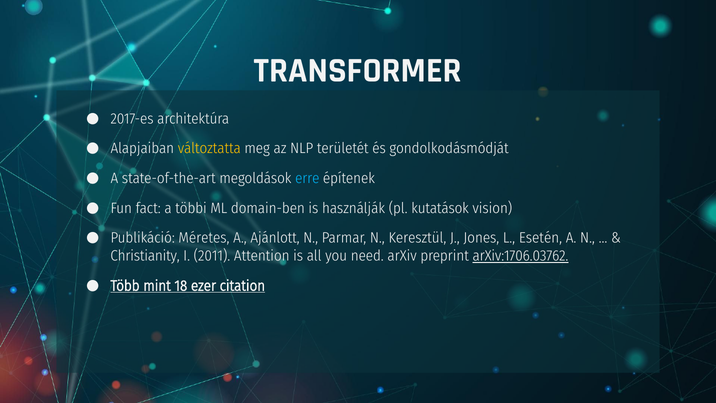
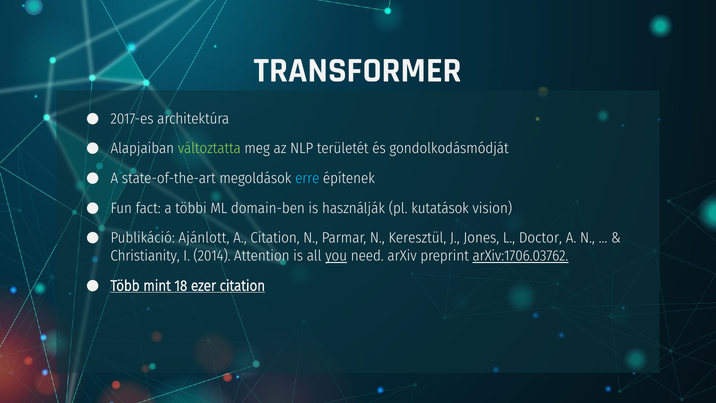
változtatta colour: yellow -> light green
Méretes: Méretes -> Ajánlott
A Ajánlott: Ajánlott -> Citation
Esetén: Esetén -> Doctor
2011: 2011 -> 2014
you underline: none -> present
